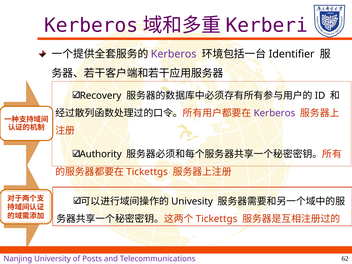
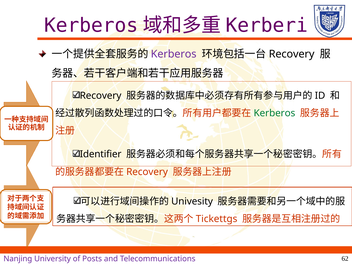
Identifier at (292, 54): Identifier -> Recovery
Kerberos at (274, 113) colour: purple -> green
Authority: Authority -> Identifier
Tickettgs at (147, 172): Tickettgs -> Recovery
